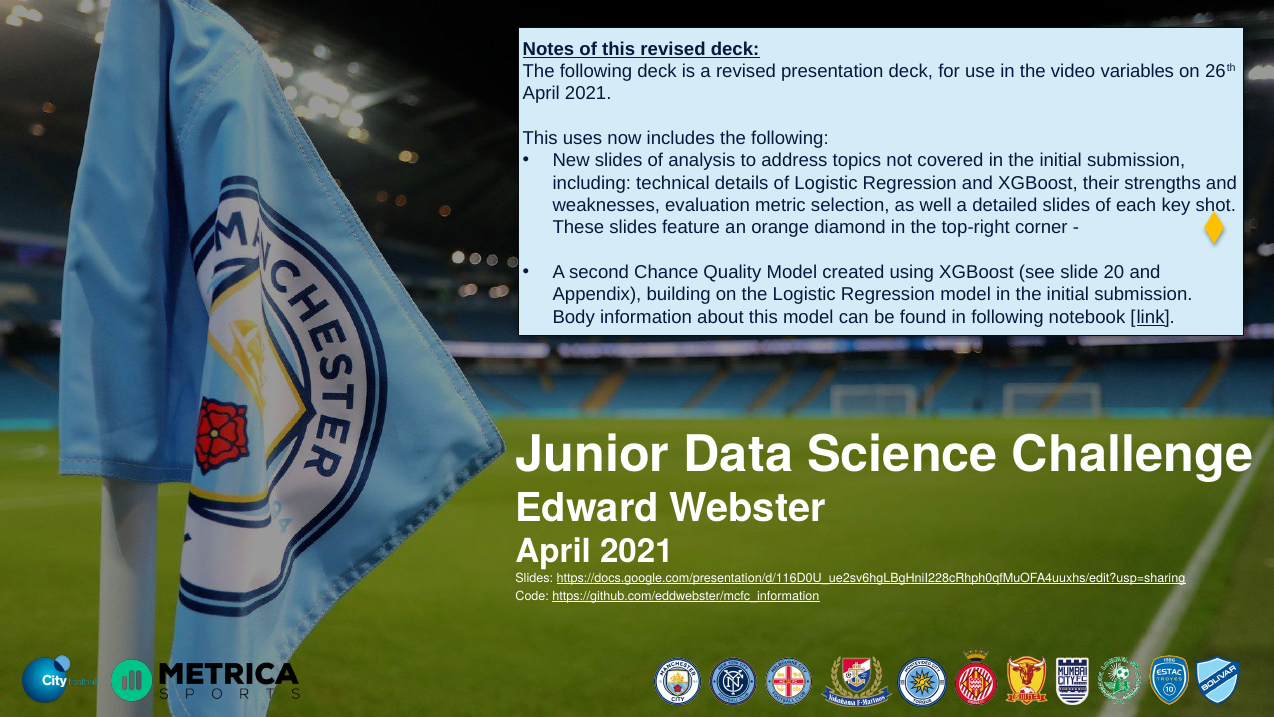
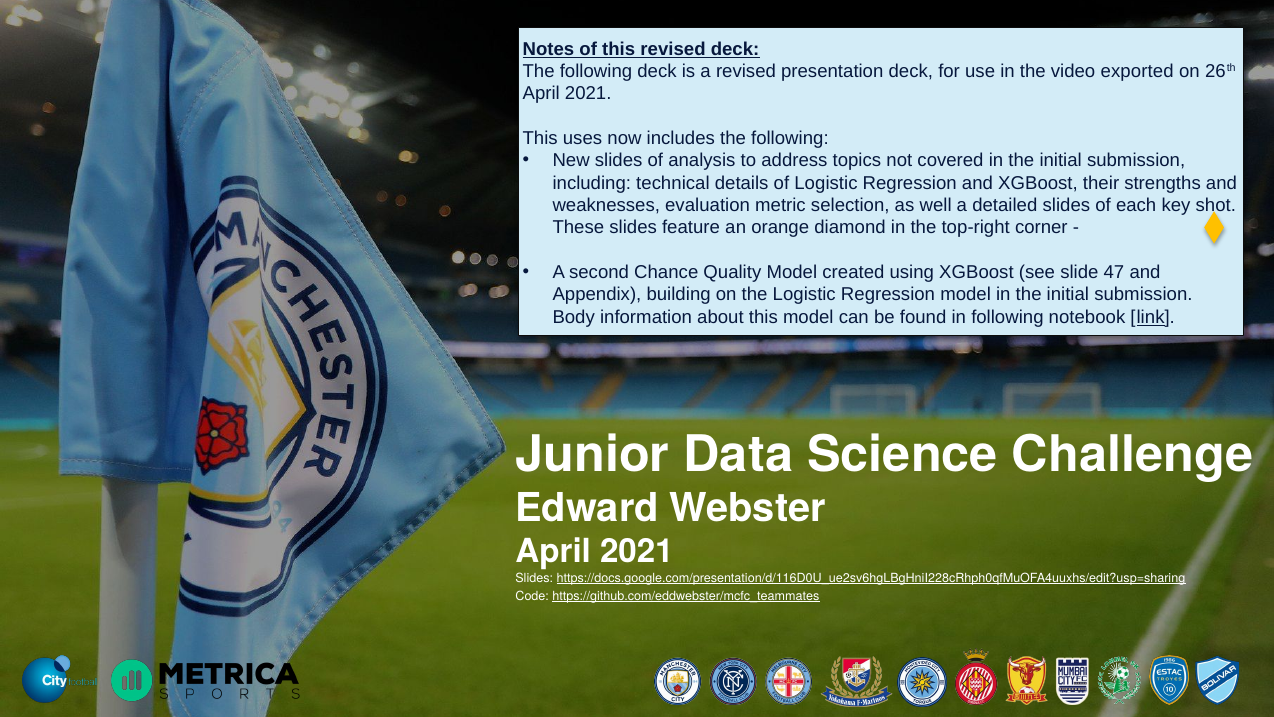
variables: variables -> exported
20: 20 -> 47
https://github.com/eddwebster/mcfc_information: https://github.com/eddwebster/mcfc_information -> https://github.com/eddwebster/mcfc_teammates
